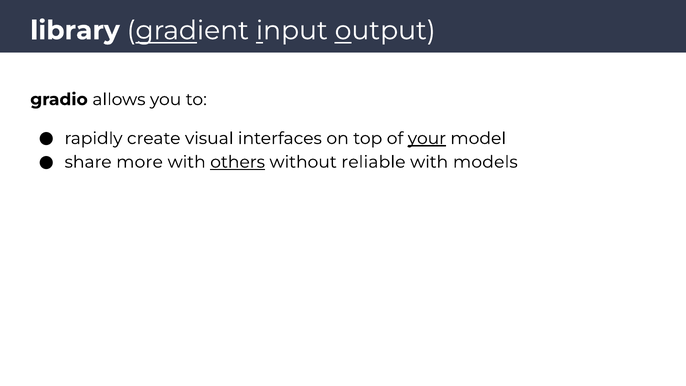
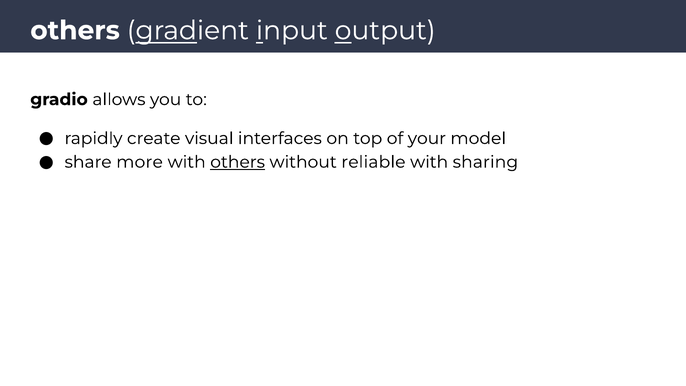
library at (75, 30): library -> others
your underline: present -> none
models: models -> sharing
